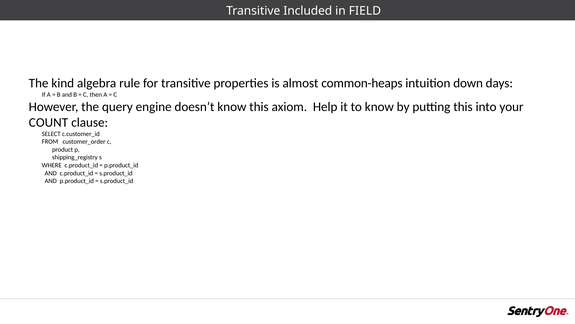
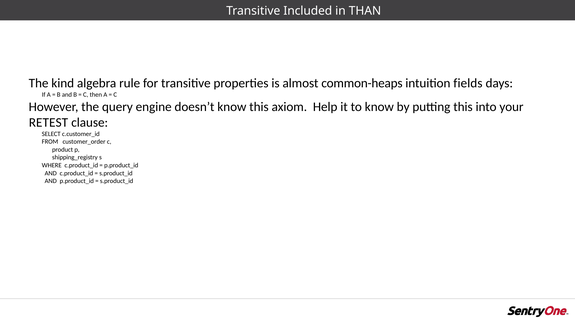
FIELD: FIELD -> THAN
down: down -> fields
COUNT: COUNT -> RETEST
